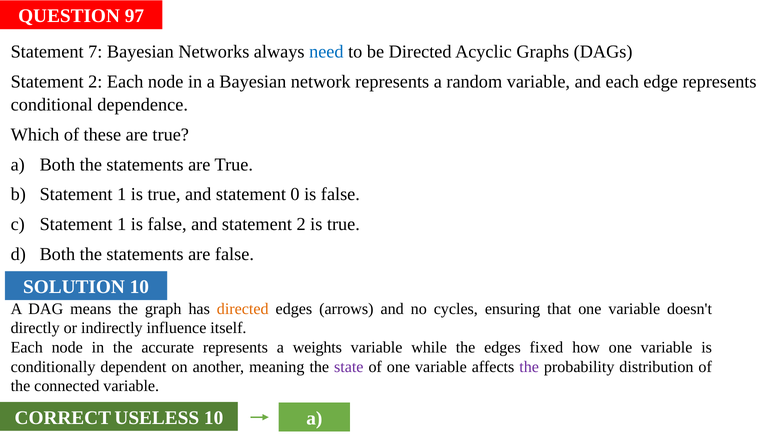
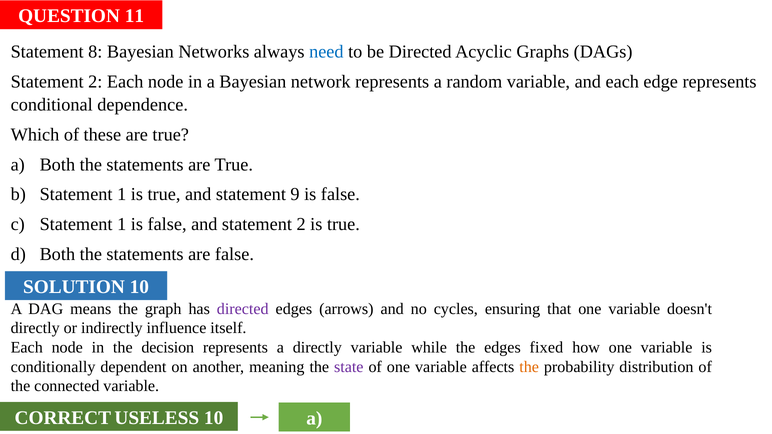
97: 97 -> 11
7: 7 -> 8
0: 0 -> 9
directed at (243, 309) colour: orange -> purple
accurate: accurate -> decision
a weights: weights -> directly
the at (529, 367) colour: purple -> orange
